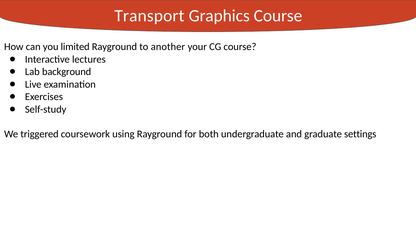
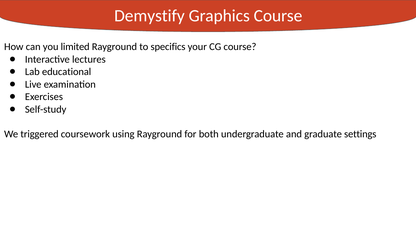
Transport: Transport -> Demystify
another: another -> specifics
background: background -> educational
